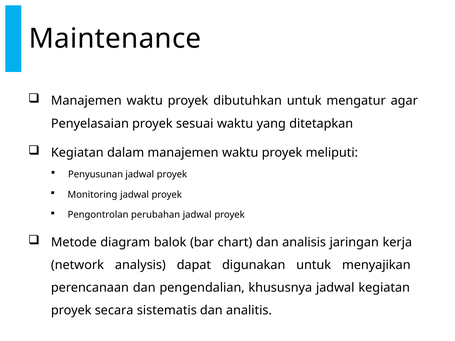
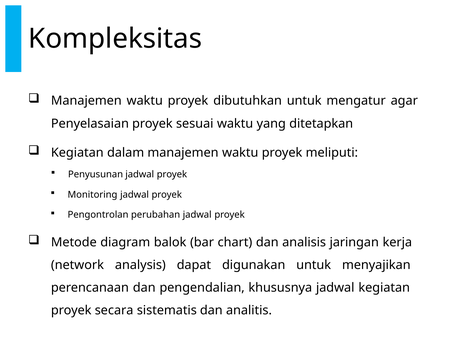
Maintenance: Maintenance -> Kompleksitas
